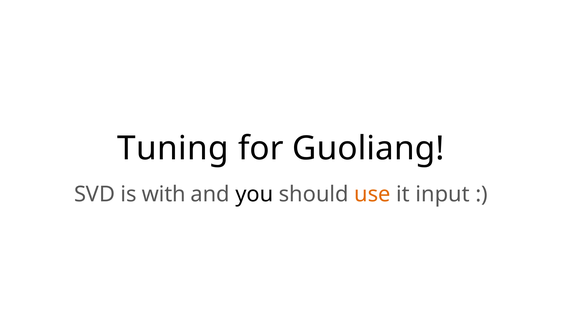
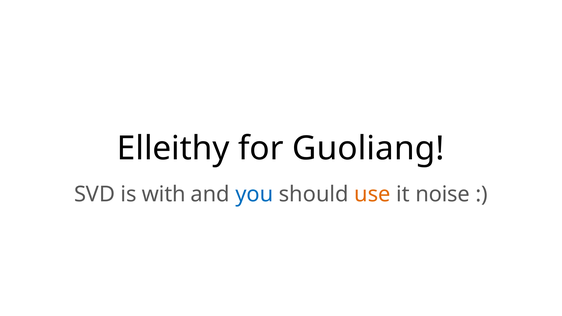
Tuning: Tuning -> Elleithy
you colour: black -> blue
input: input -> noise
